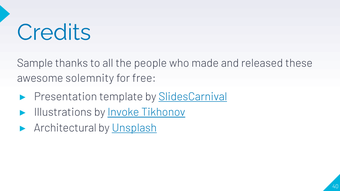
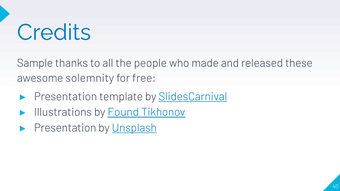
Invoke: Invoke -> Found
Architectural at (65, 128): Architectural -> Presentation
